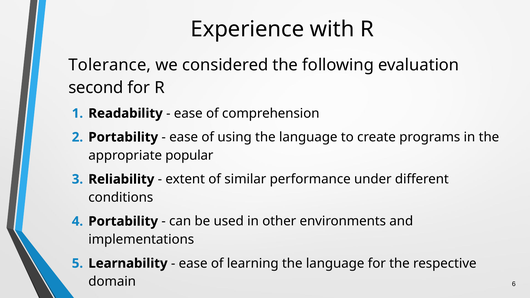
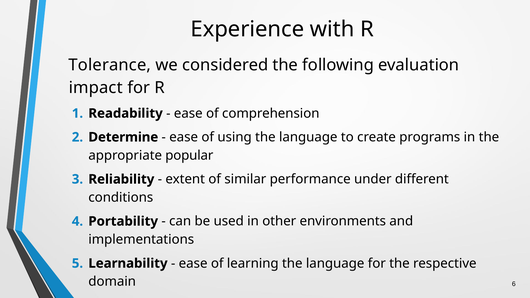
second: second -> impact
Portability at (123, 137): Portability -> Determine
